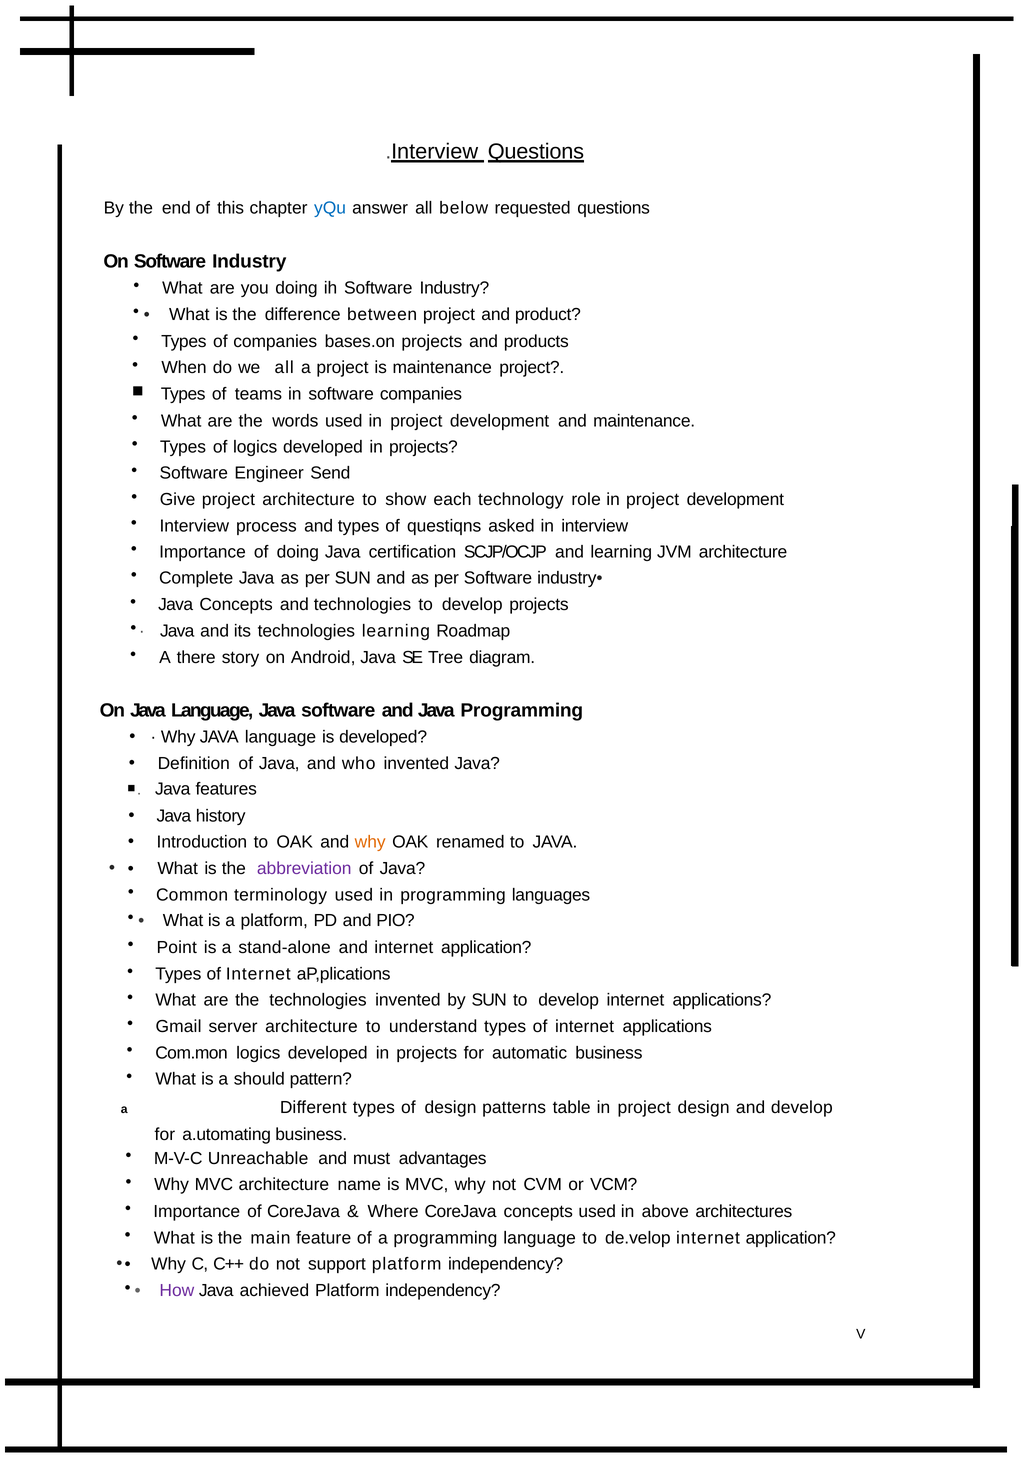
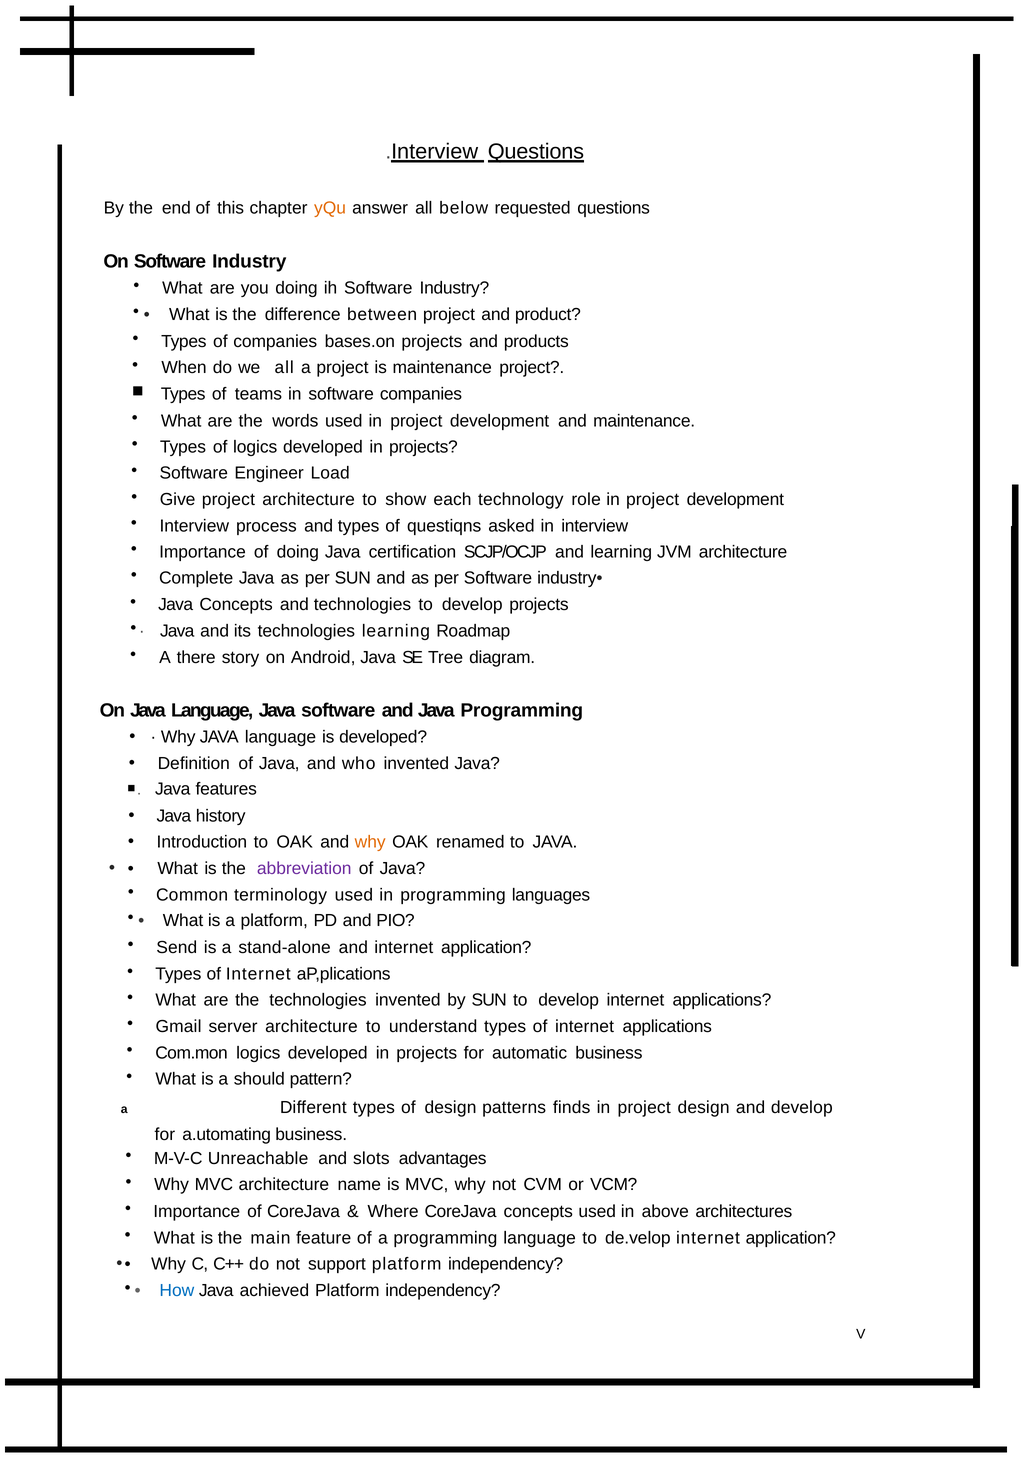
yQu colour: blue -> orange
Send: Send -> Load
Point: Point -> Send
table: table -> finds
must: must -> slots
How colour: purple -> blue
